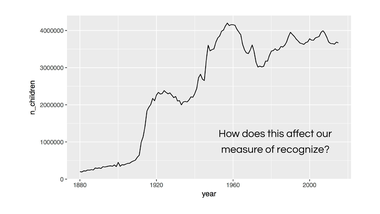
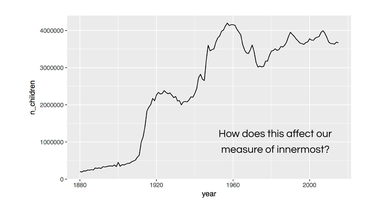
recognize: recognize -> innermost
